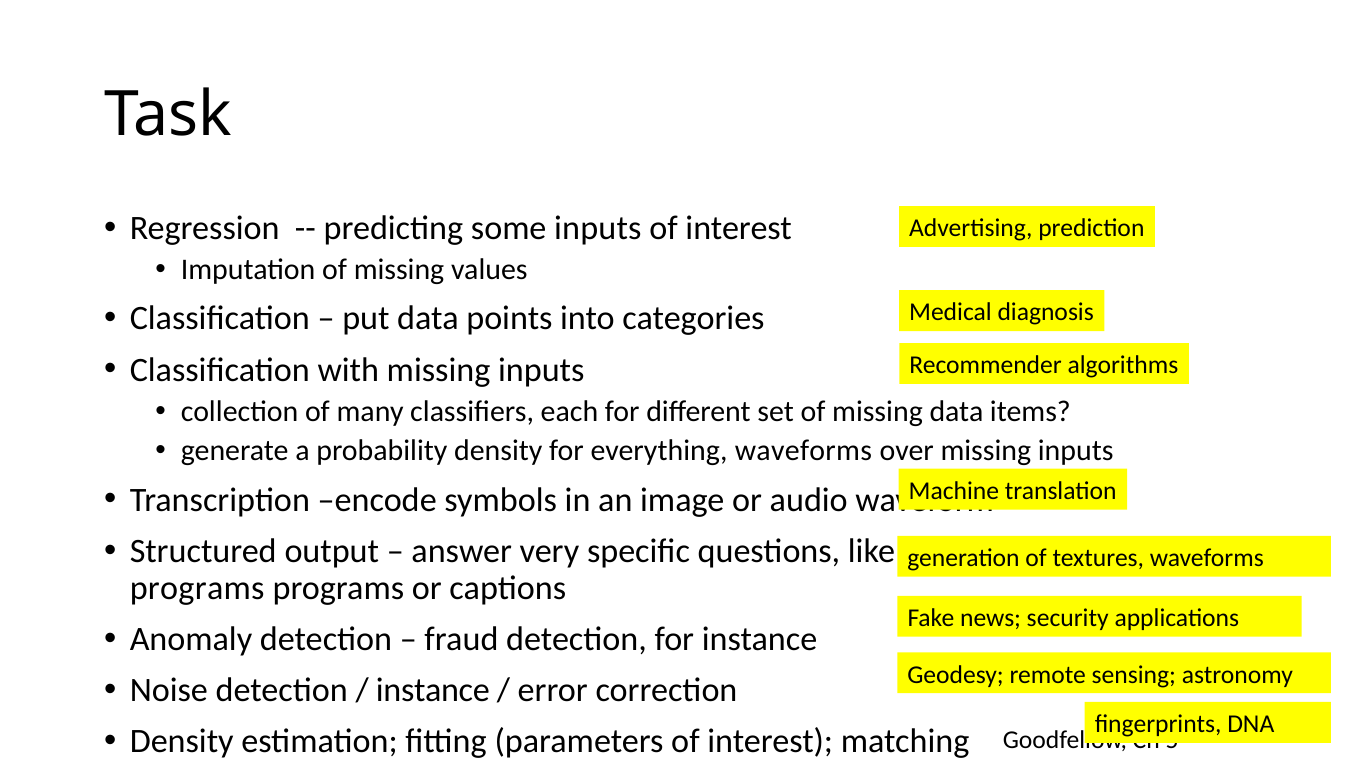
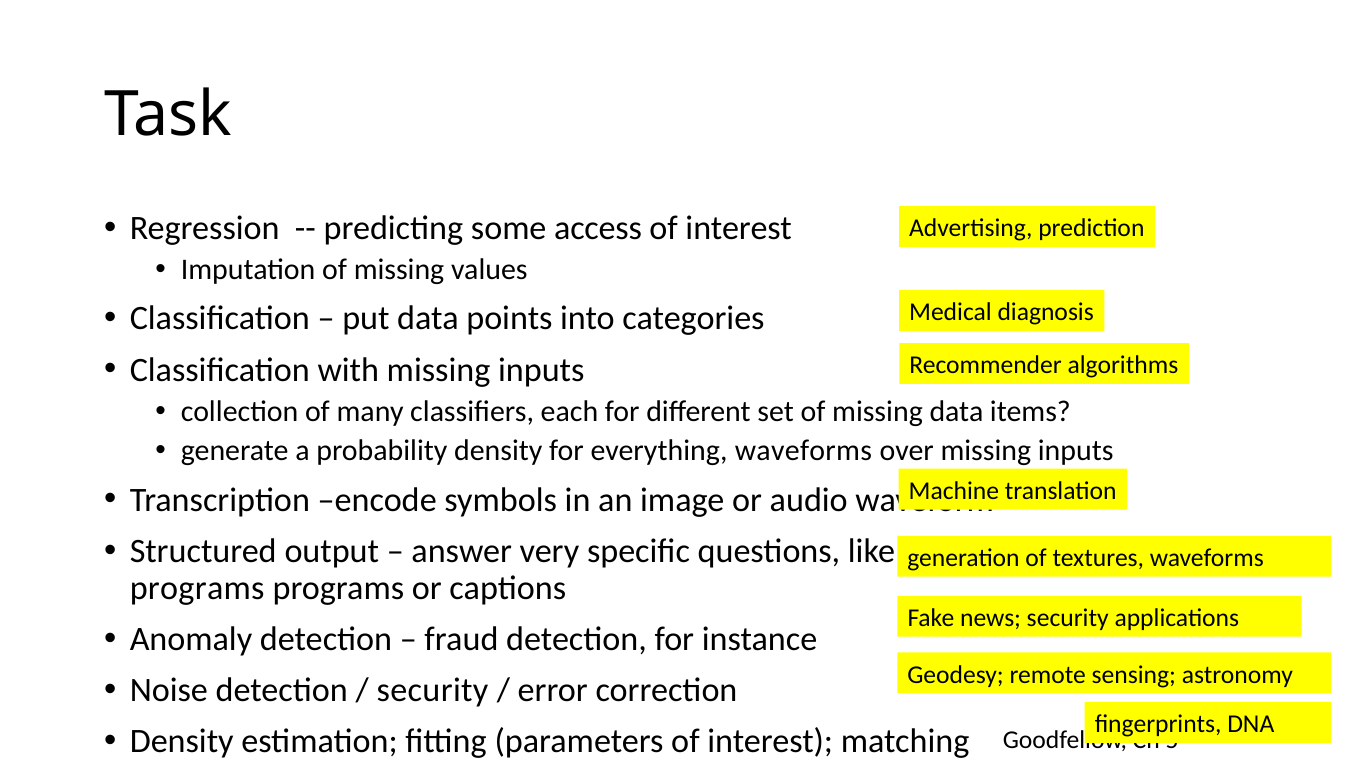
some inputs: inputs -> access
instance at (433, 689): instance -> security
